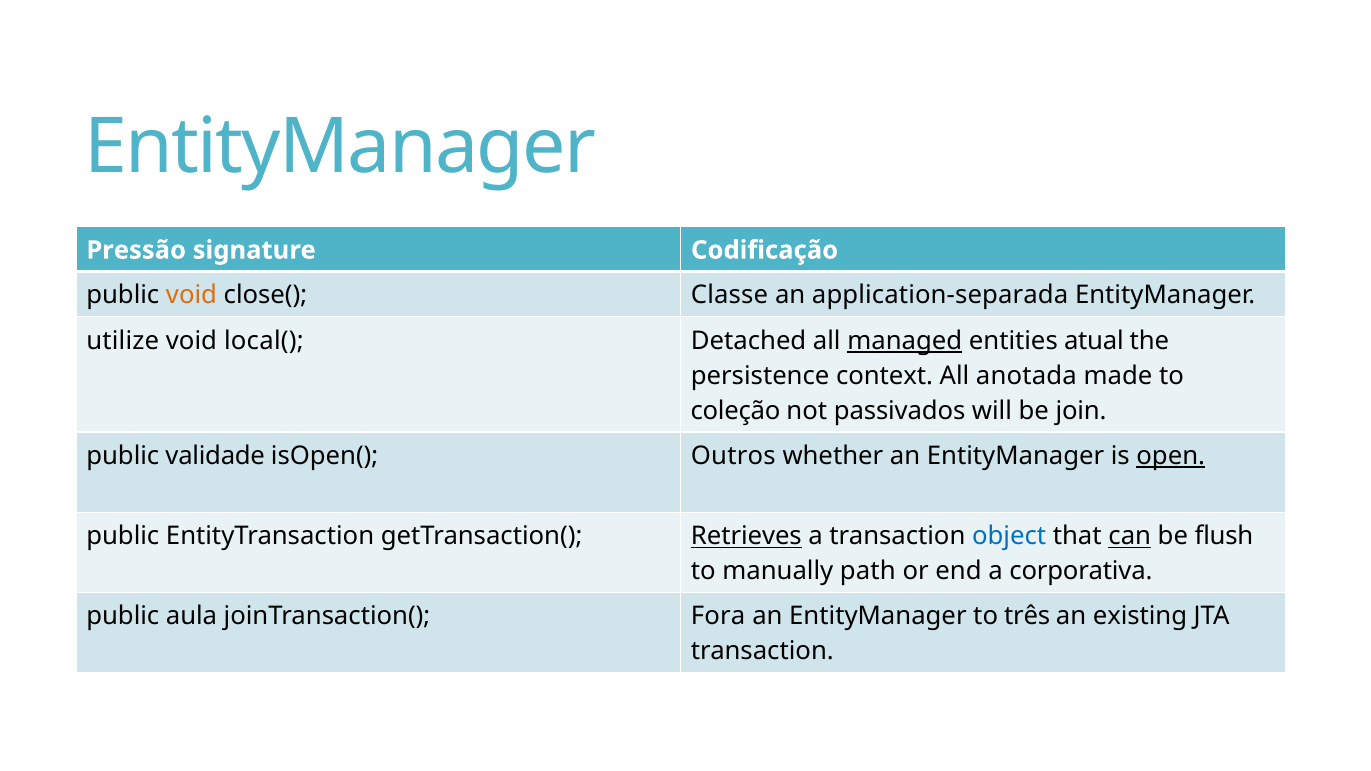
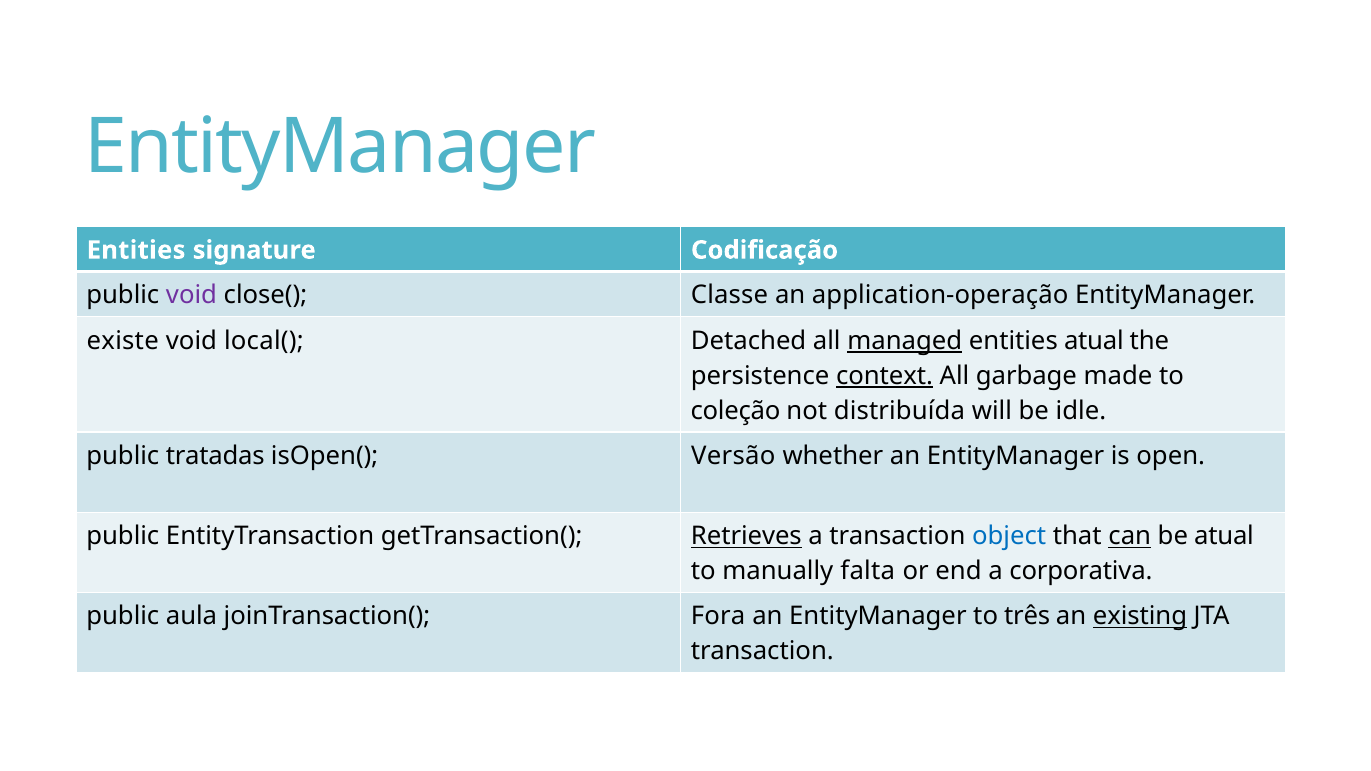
Pressão at (136, 250): Pressão -> Entities
void at (192, 296) colour: orange -> purple
application-separada: application-separada -> application-operação
utilize: utilize -> existe
context underline: none -> present
anotada: anotada -> garbage
passivados: passivados -> distribuída
join: join -> idle
validade: validade -> tratadas
Outros: Outros -> Versão
open underline: present -> none
be flush: flush -> atual
path: path -> falta
existing underline: none -> present
